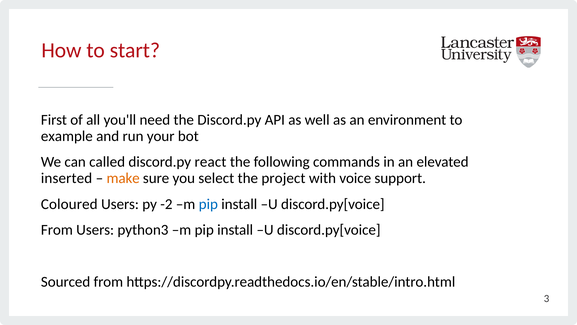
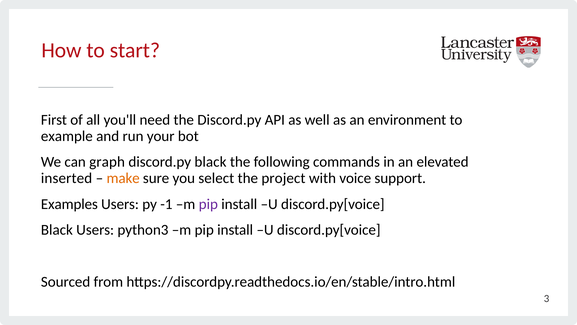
called: called -> graph
discord.py react: react -> black
Coloured: Coloured -> Examples
-2: -2 -> -1
pip at (208, 204) colour: blue -> purple
From at (57, 230): From -> Black
